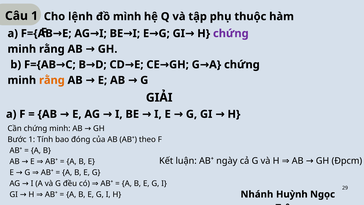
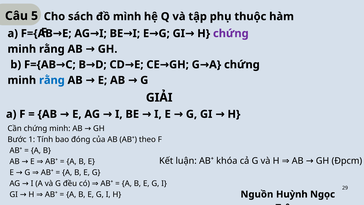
Câu 1: 1 -> 5
lệnh: lệnh -> sách
rằng at (52, 80) colour: orange -> blue
ngày: ngày -> khóa
Nhánh: Nhánh -> Nguồn
